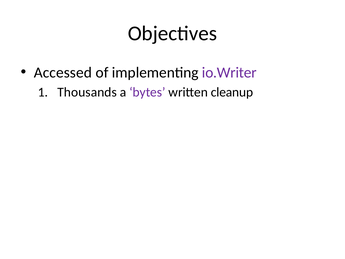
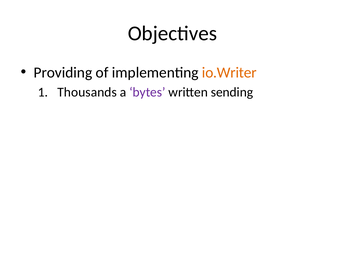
Accessed: Accessed -> Providing
io.Writer colour: purple -> orange
cleanup: cleanup -> sending
